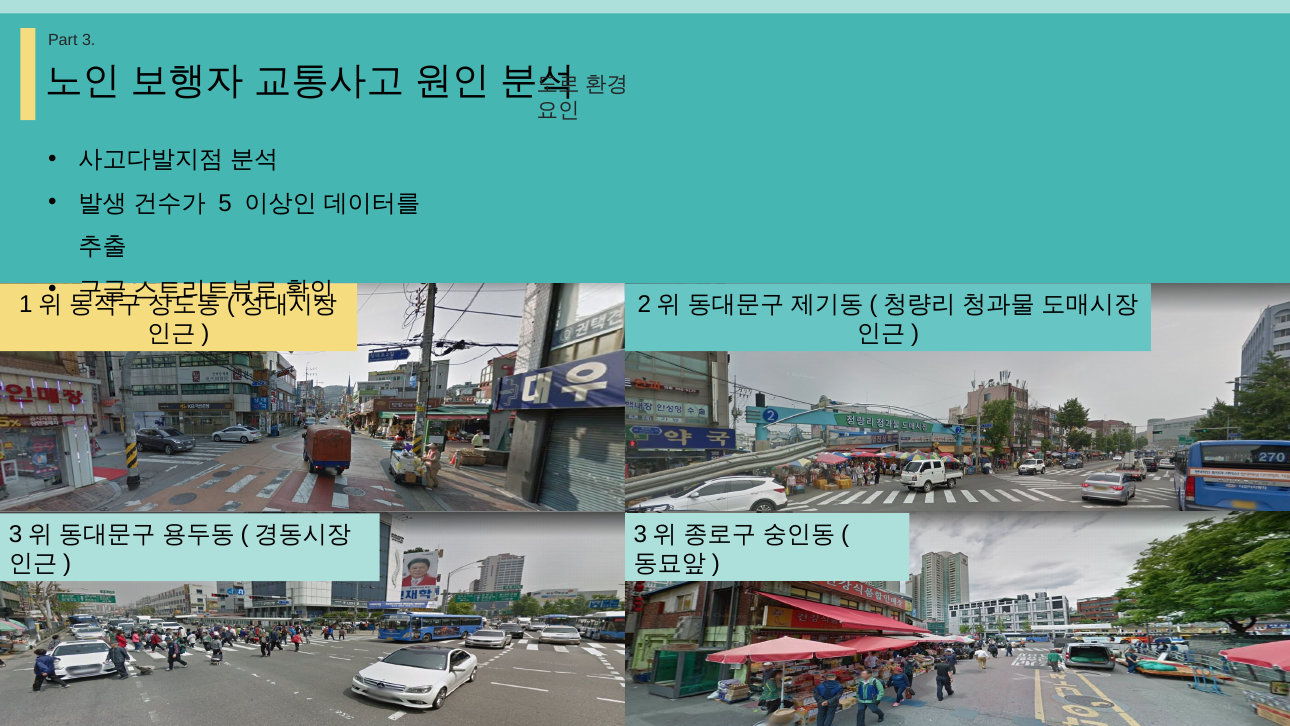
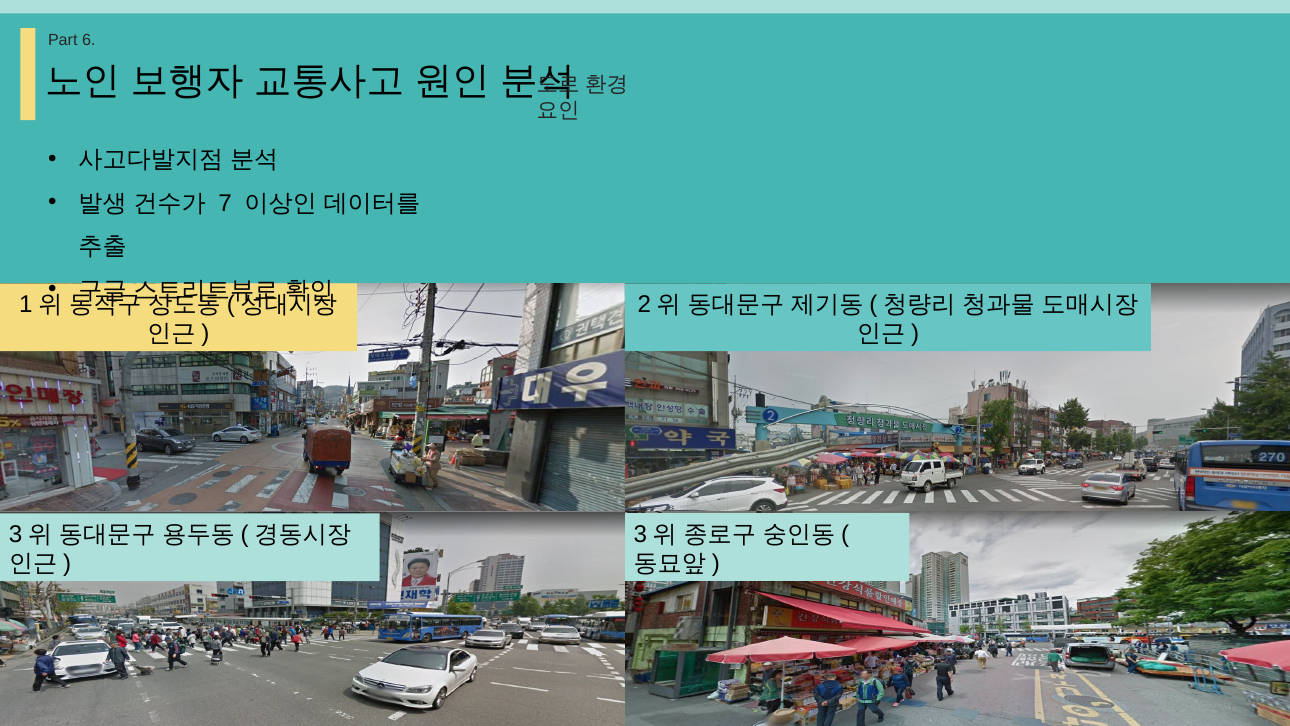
Part 3: 3 -> 6
5: 5 -> 7
